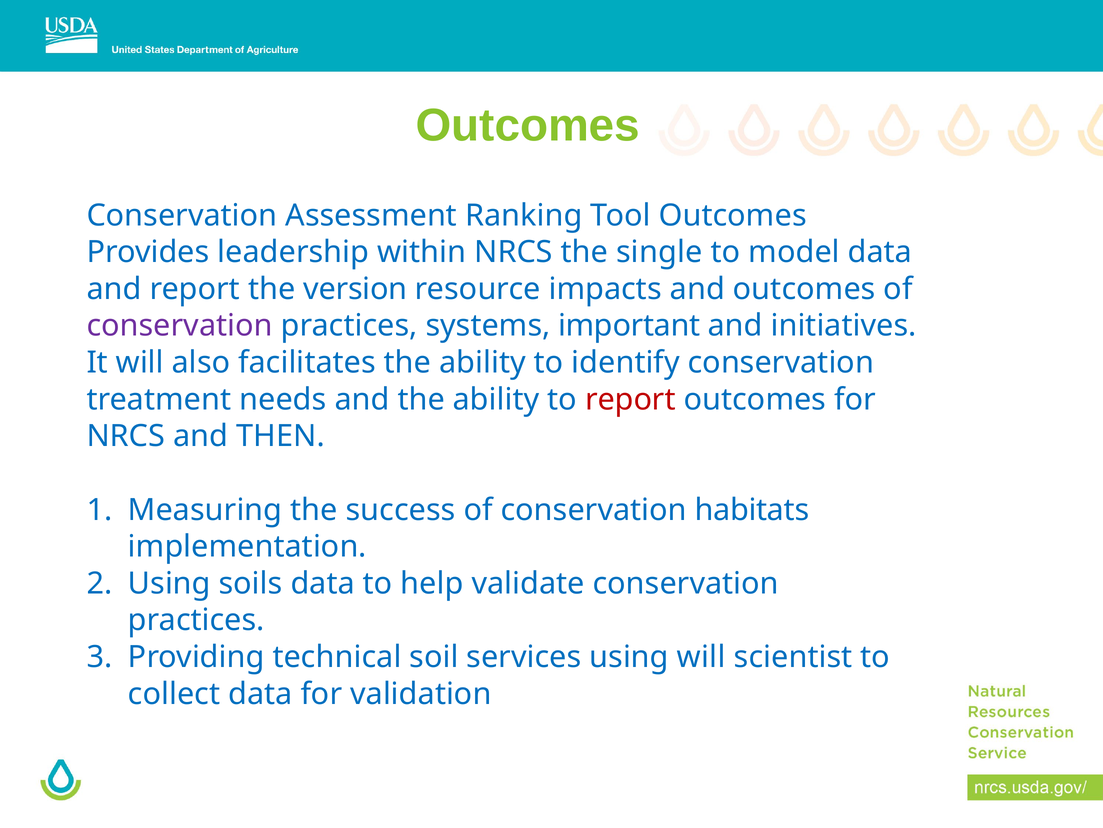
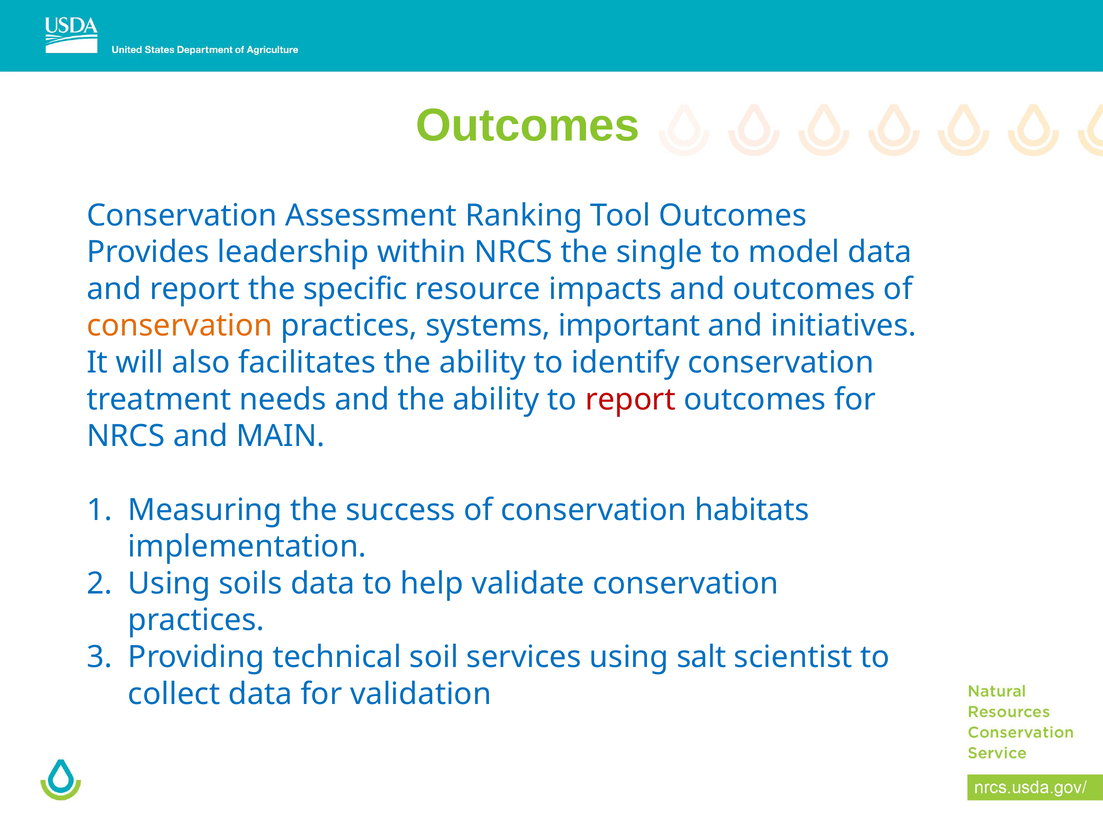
version: version -> specific
conservation at (180, 326) colour: purple -> orange
THEN: THEN -> MAIN
using will: will -> salt
